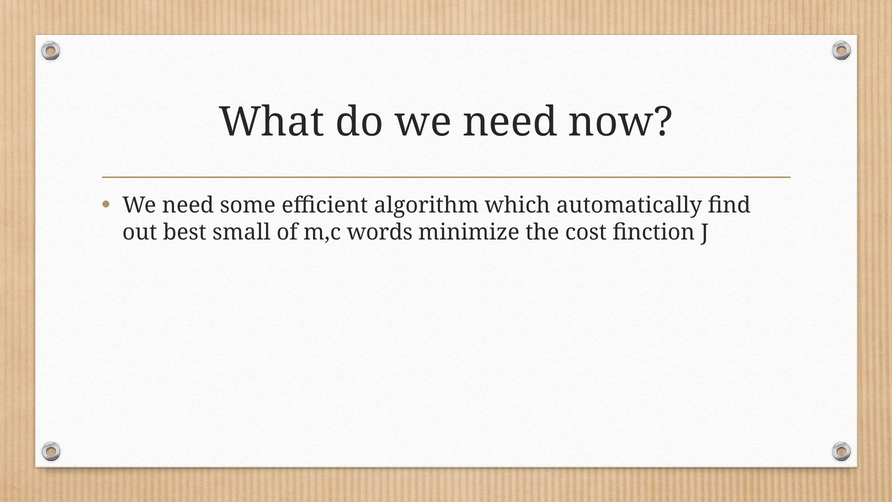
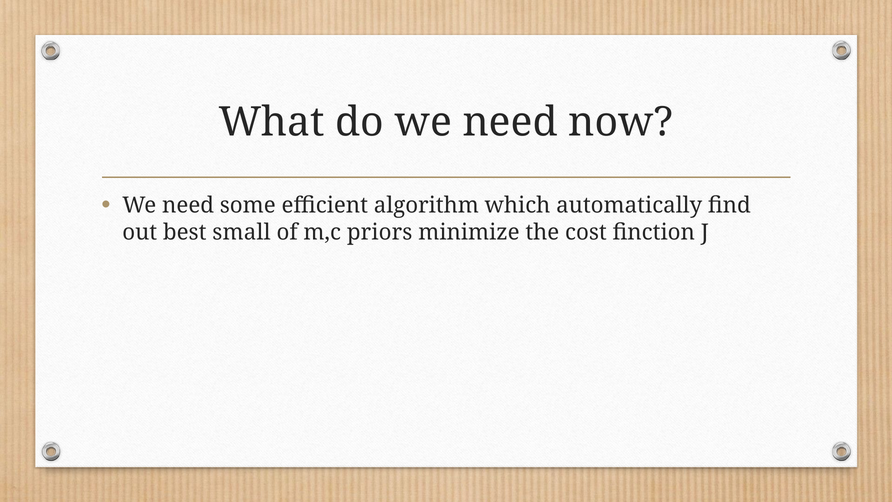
words: words -> priors
